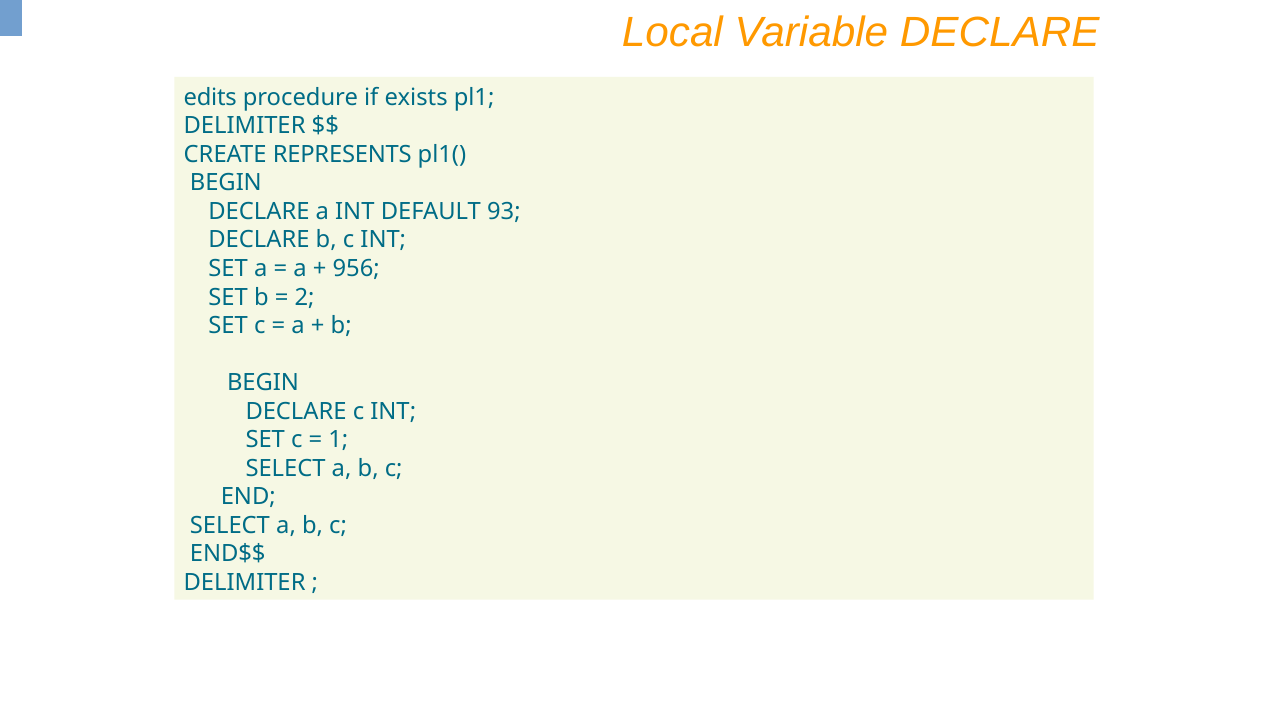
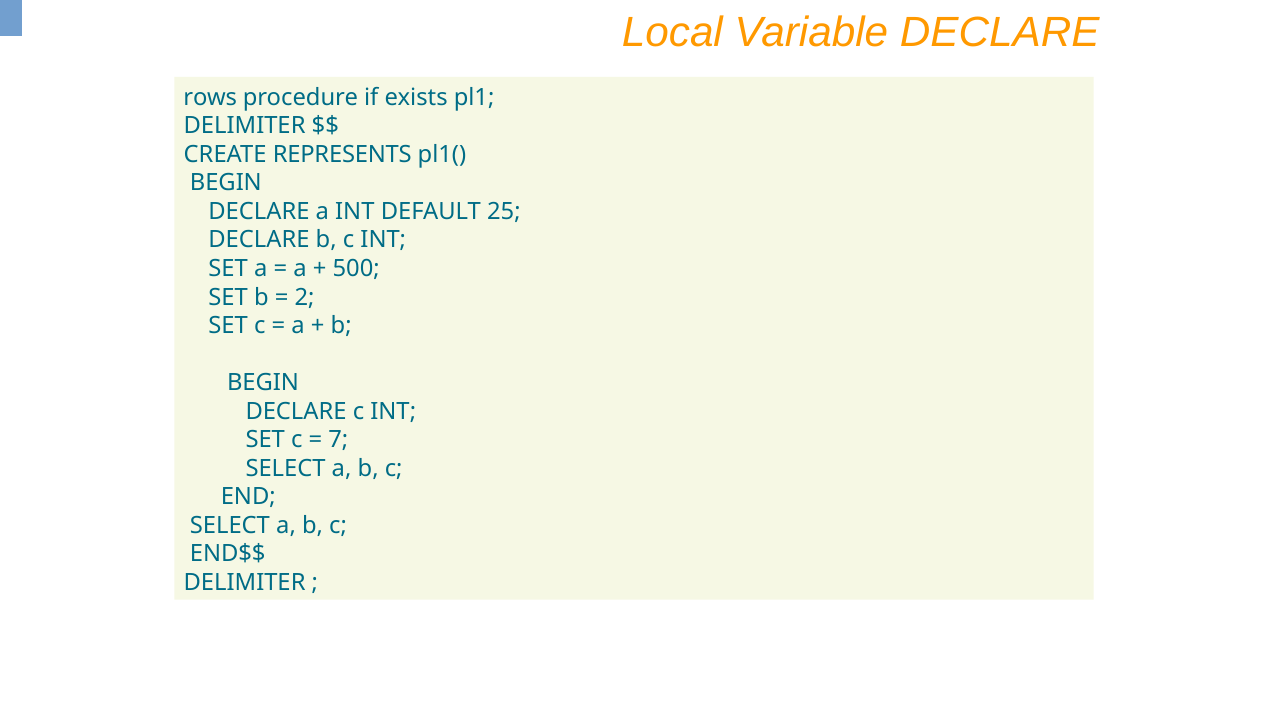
edits: edits -> rows
93: 93 -> 25
956: 956 -> 500
1: 1 -> 7
